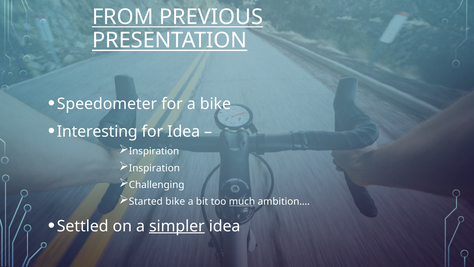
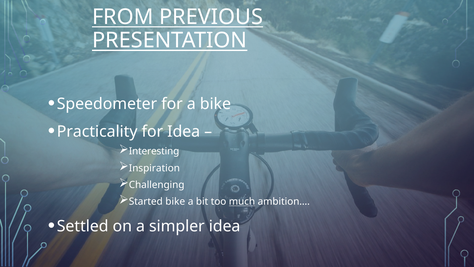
Interesting: Interesting -> Practicality
Inspiration at (154, 151): Inspiration -> Interesting
simpler underline: present -> none
